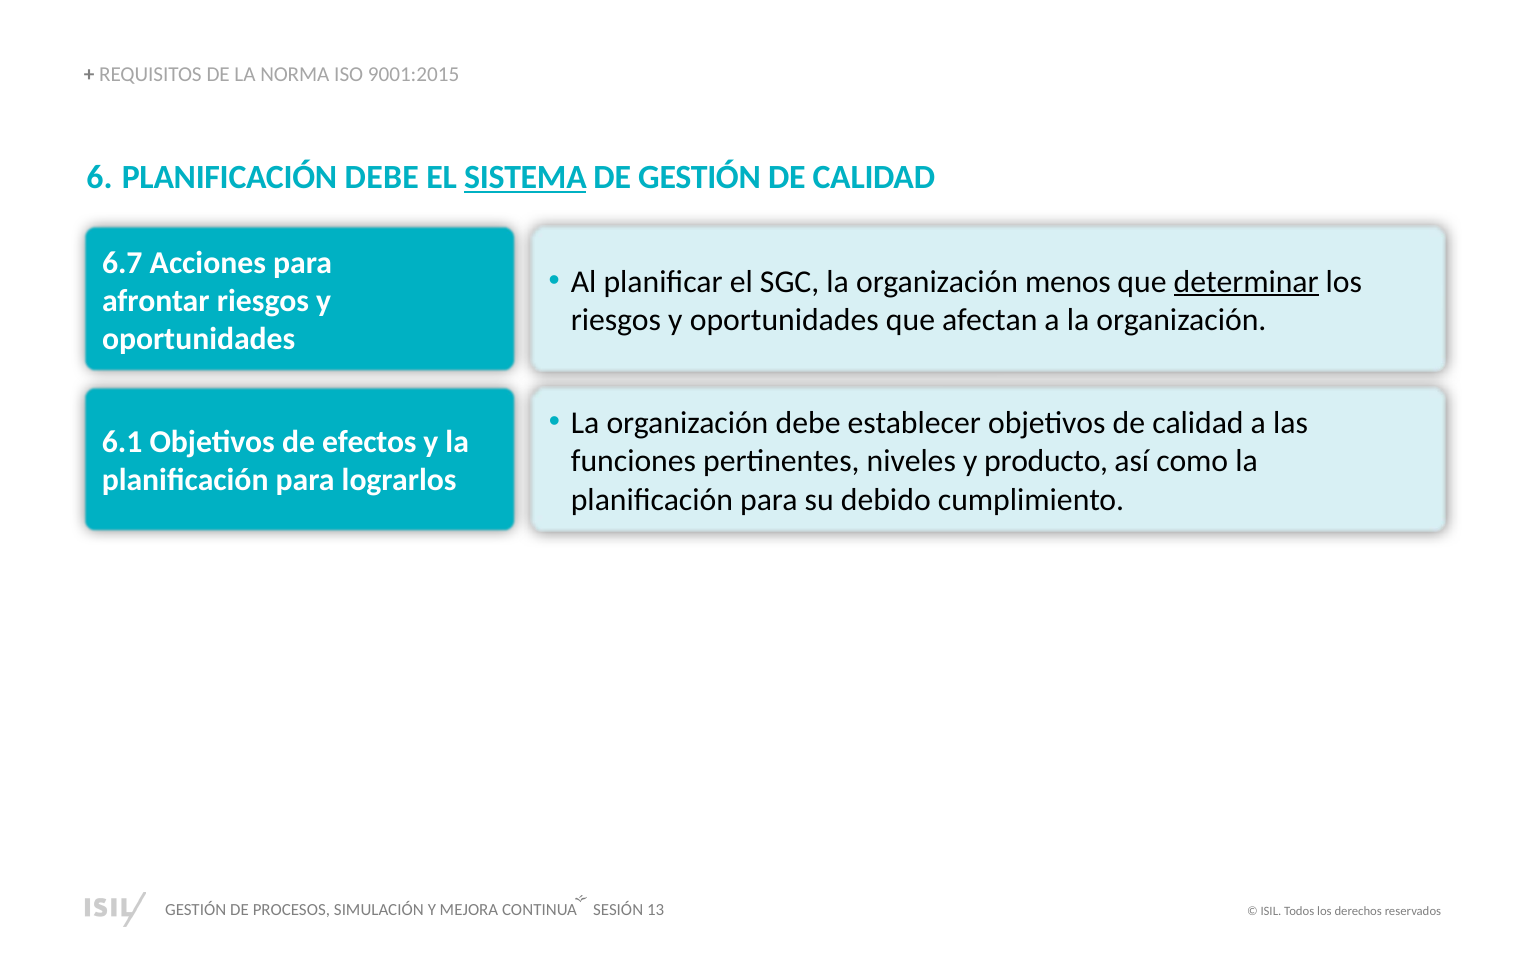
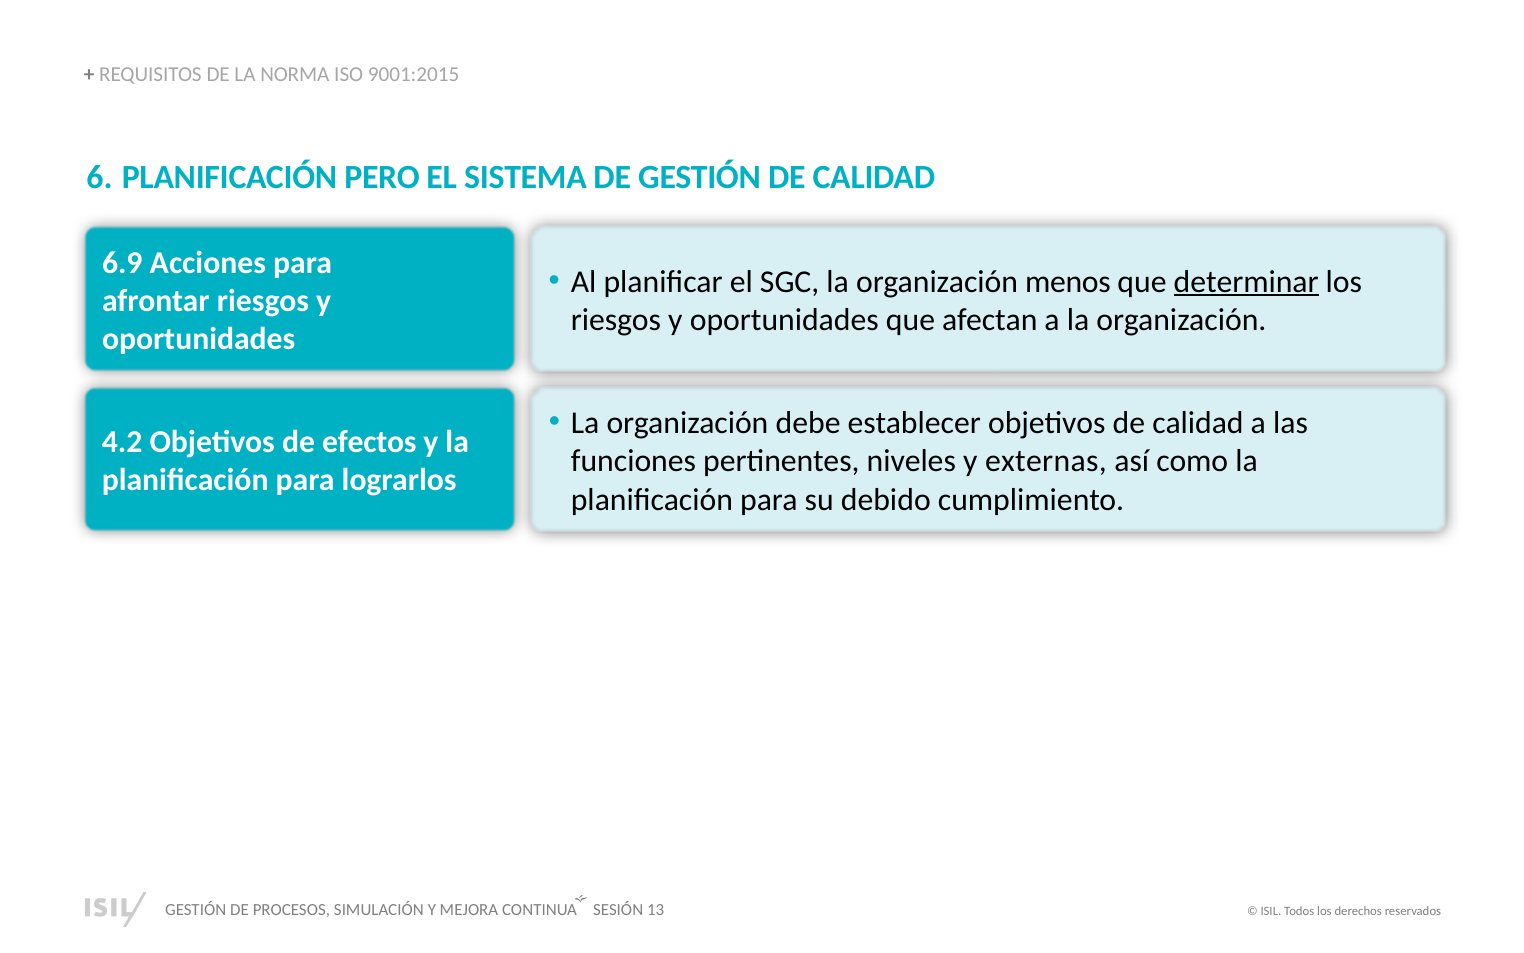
PLANIFICACIÓN DEBE: DEBE -> PERO
SISTEMA underline: present -> none
6.7: 6.7 -> 6.9
6.1: 6.1 -> 4.2
producto: producto -> externas
